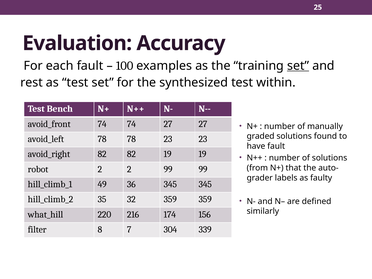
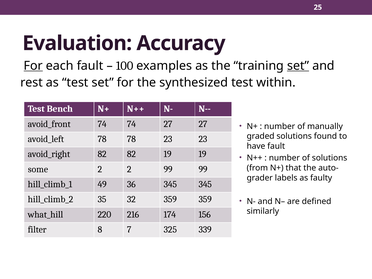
For at (33, 66) underline: none -> present
robot: robot -> some
304: 304 -> 325
